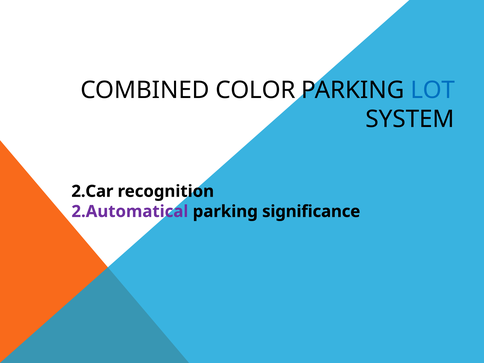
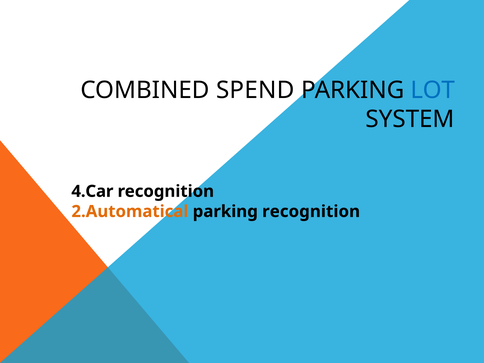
COLOR: COLOR -> SPEND
2.Car: 2.Car -> 4.Car
2.Automatical colour: purple -> orange
parking significance: significance -> recognition
